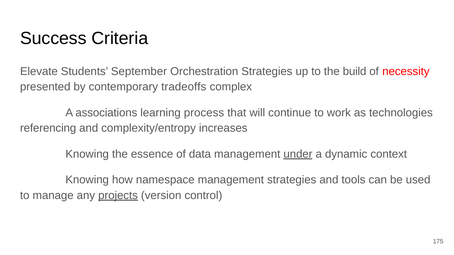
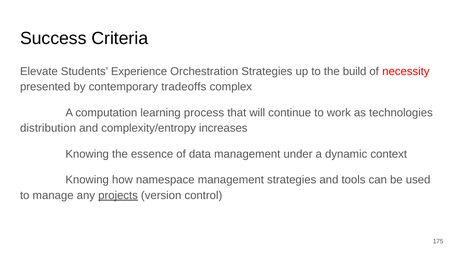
September: September -> Experience
associations: associations -> computation
referencing: referencing -> distribution
under underline: present -> none
